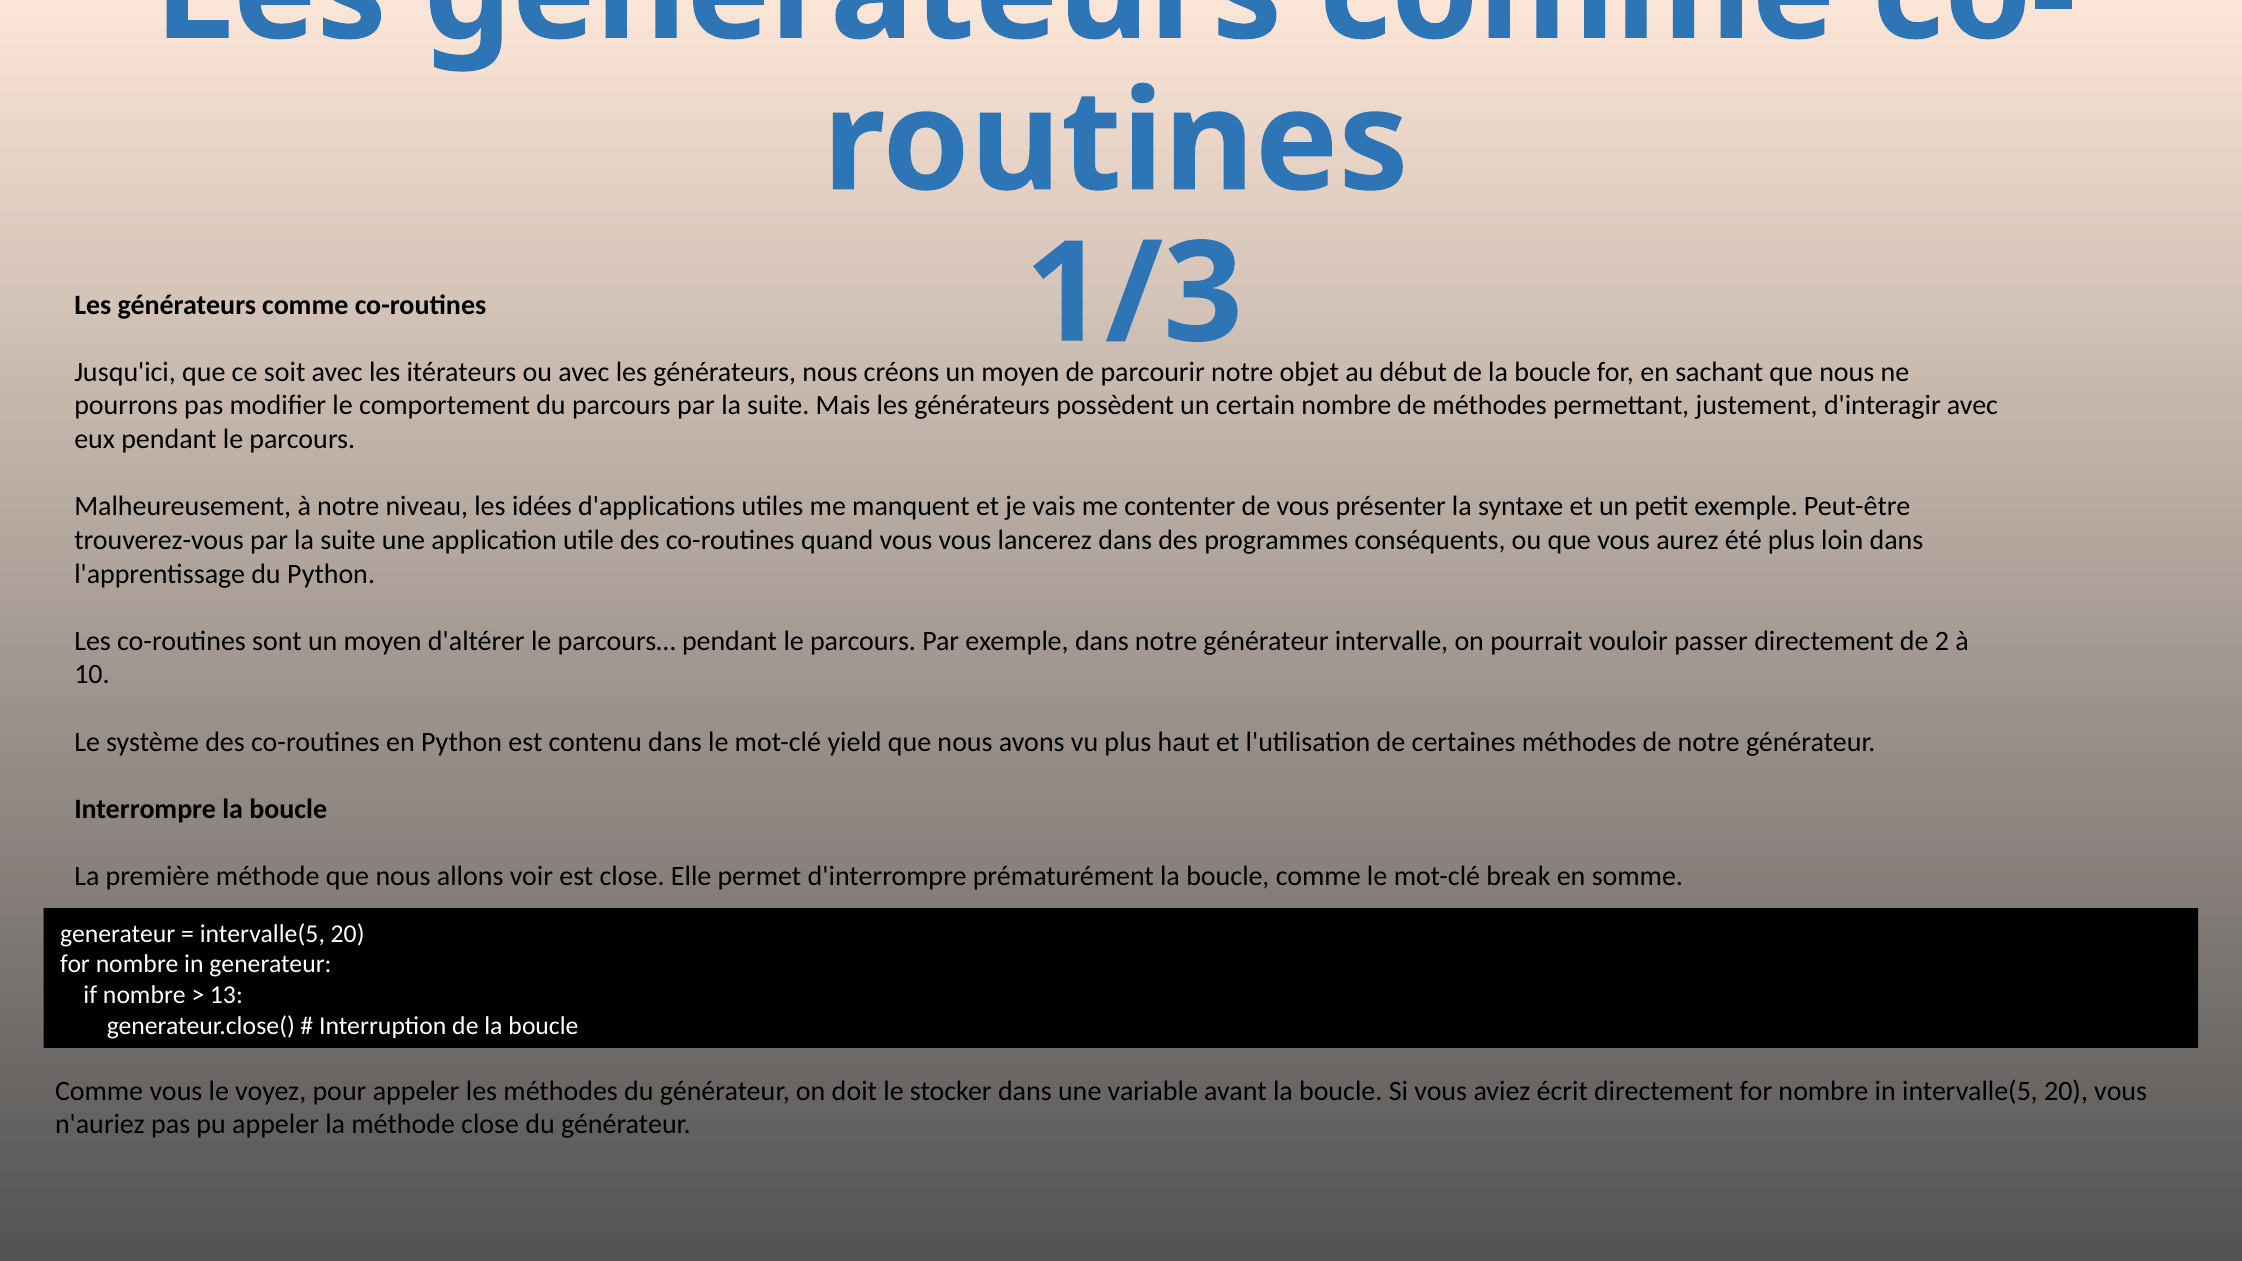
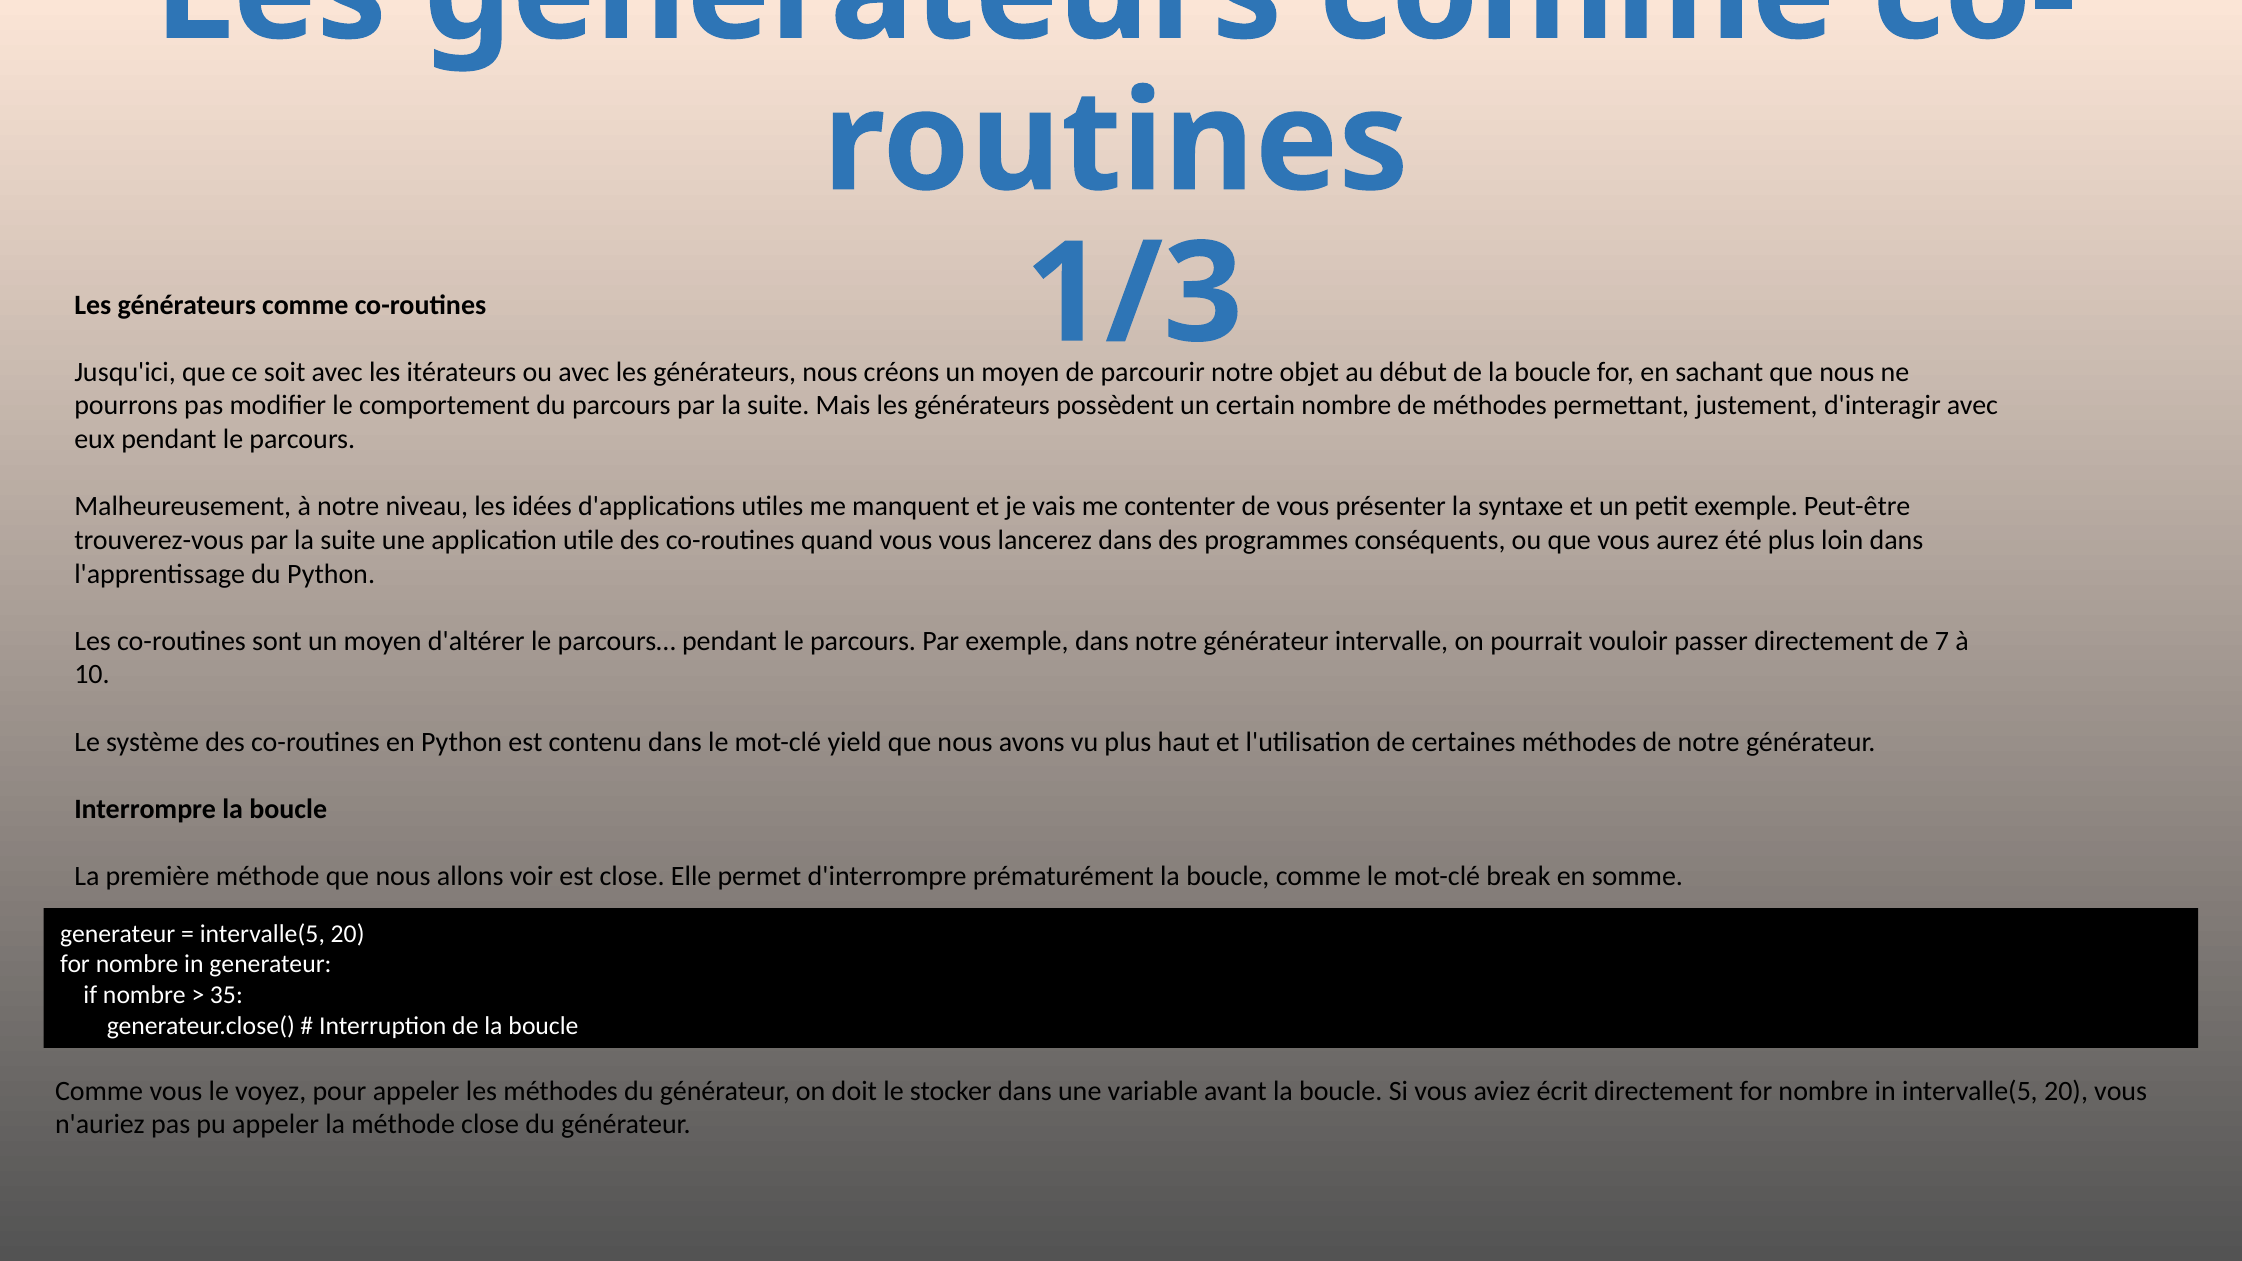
2: 2 -> 7
13: 13 -> 35
